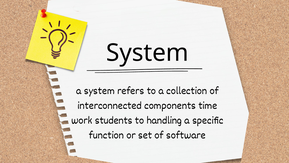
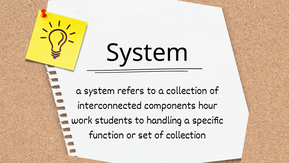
time: time -> hour
of software: software -> collection
